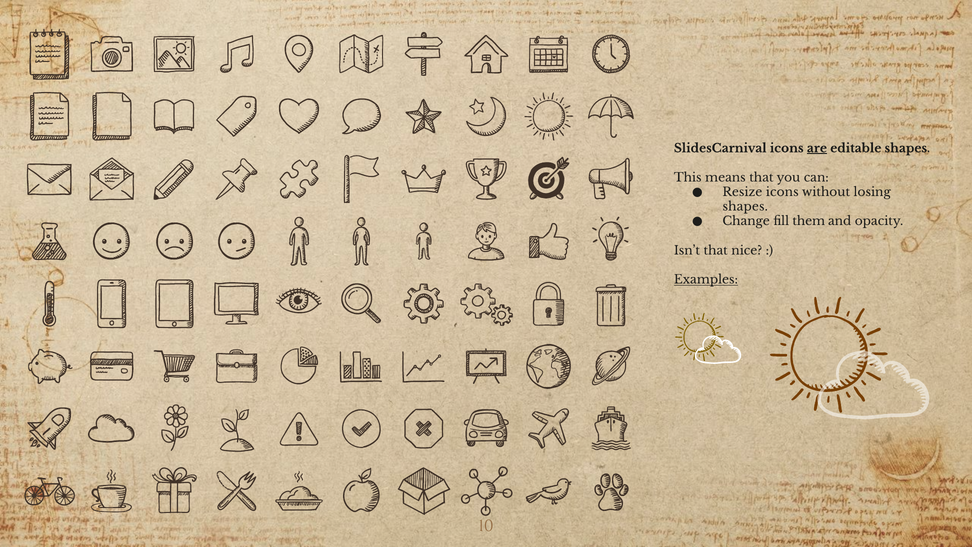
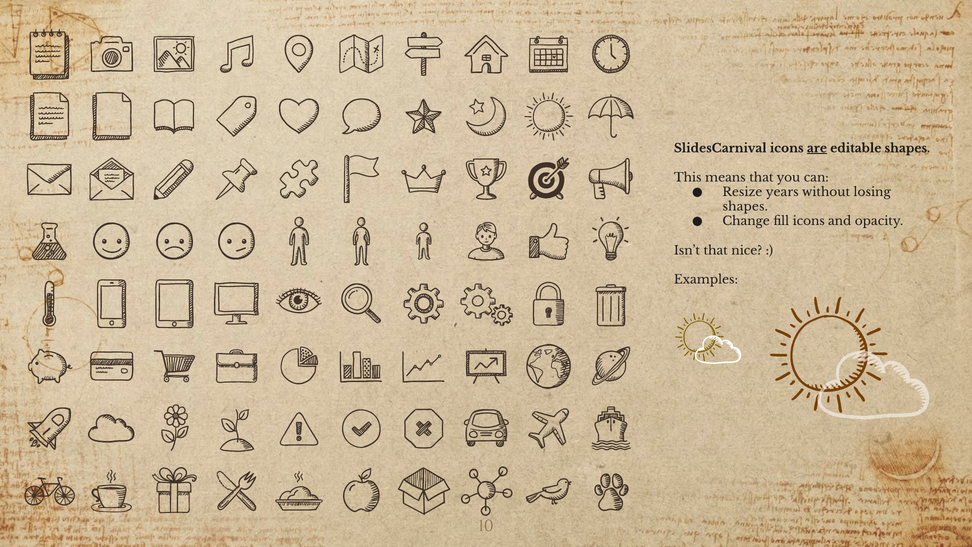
Resize icons: icons -> years
fill them: them -> icons
Examples underline: present -> none
